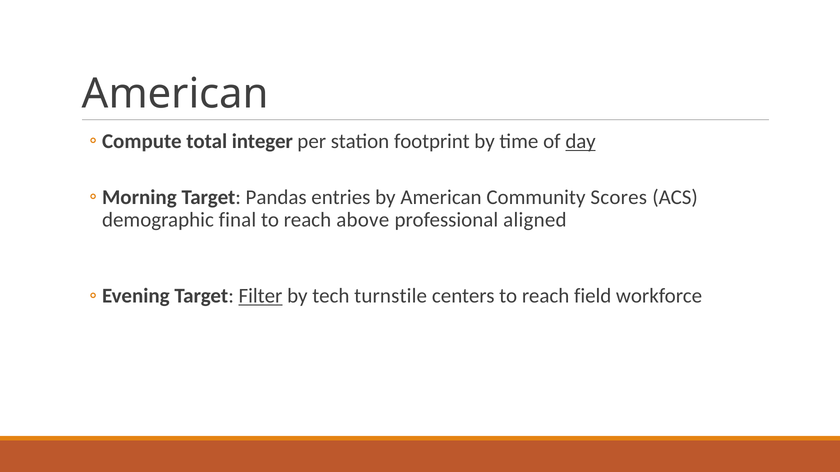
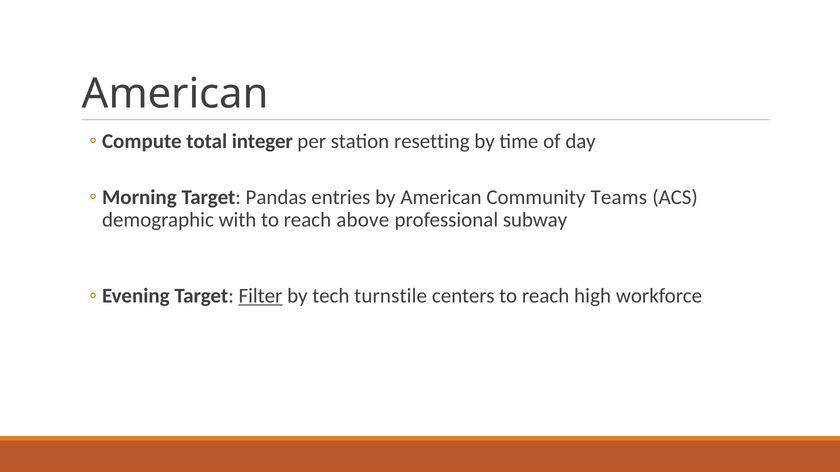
footprint: footprint -> resetting
day underline: present -> none
Scores: Scores -> Teams
final: final -> with
aligned: aligned -> subway
field: field -> high
